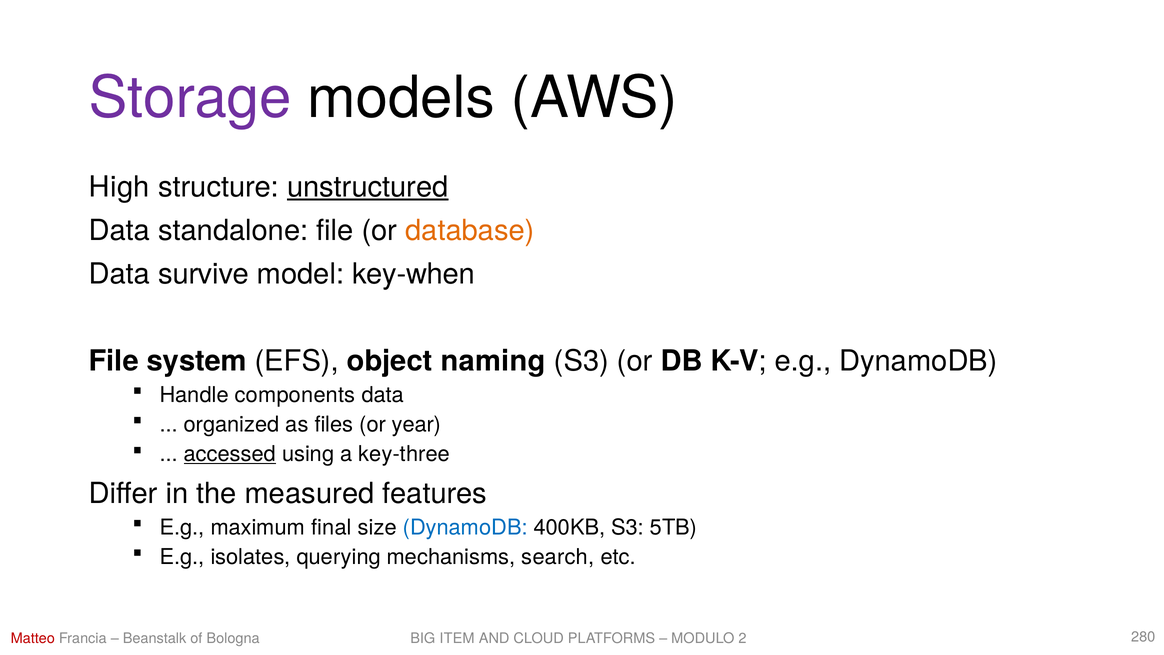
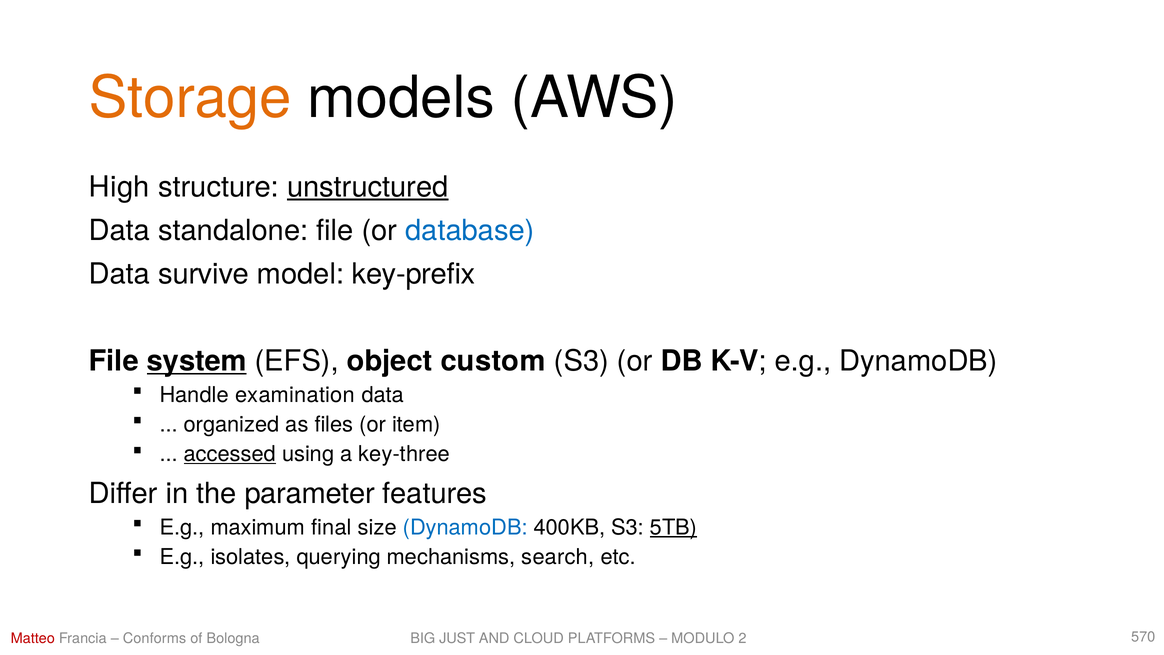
Storage colour: purple -> orange
database colour: orange -> blue
key-when: key-when -> key-prefix
system underline: none -> present
naming: naming -> custom
components: components -> examination
year: year -> item
measured: measured -> parameter
5TB underline: none -> present
Beanstalk: Beanstalk -> Conforms
ITEM: ITEM -> JUST
280: 280 -> 570
